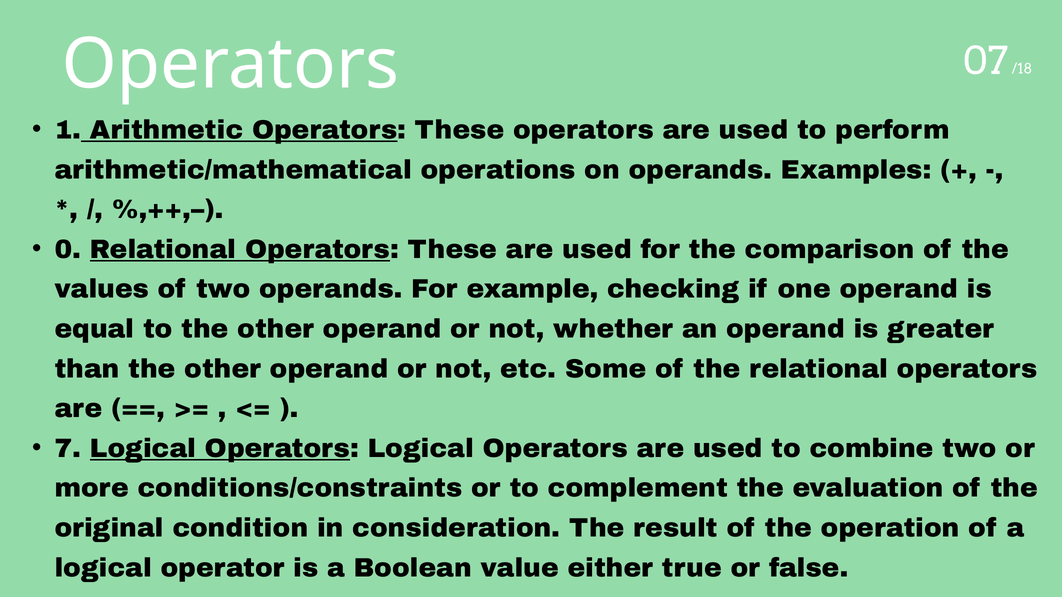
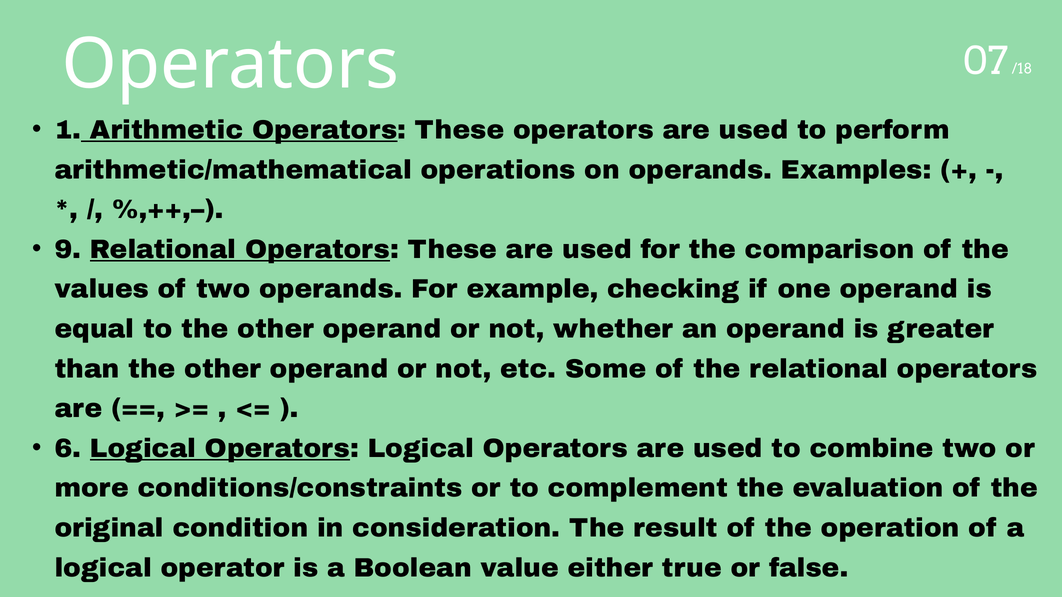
0: 0 -> 9
7: 7 -> 6
